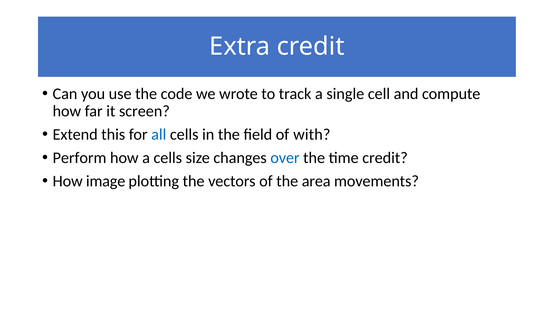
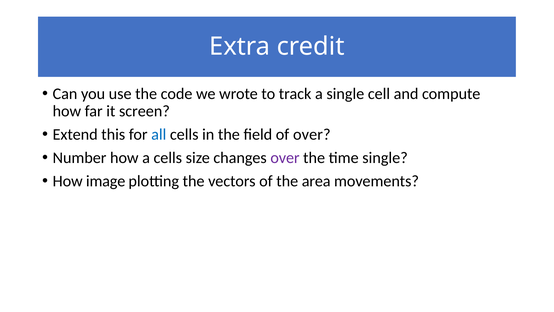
of with: with -> over
Perform: Perform -> Number
over at (285, 158) colour: blue -> purple
time credit: credit -> single
